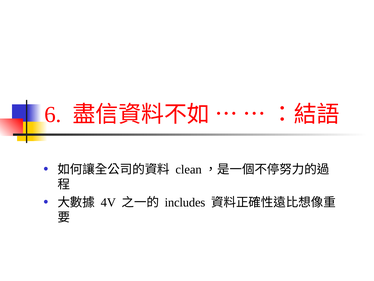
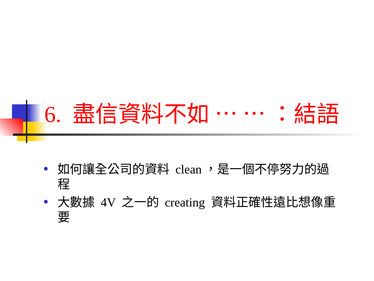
includes: includes -> creating
